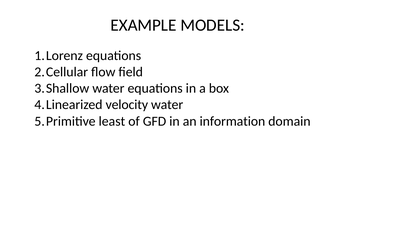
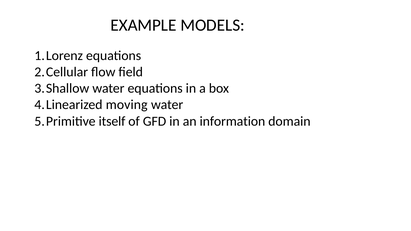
velocity: velocity -> moving
least: least -> itself
